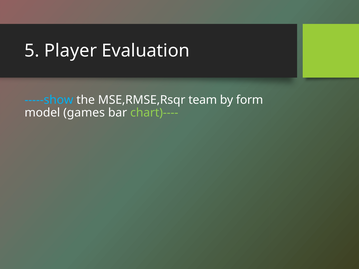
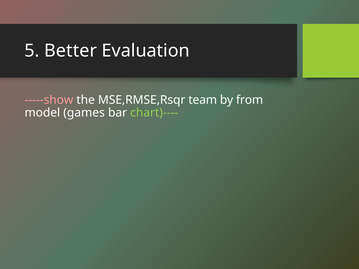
Player: Player -> Better
-----show colour: light blue -> pink
form: form -> from
